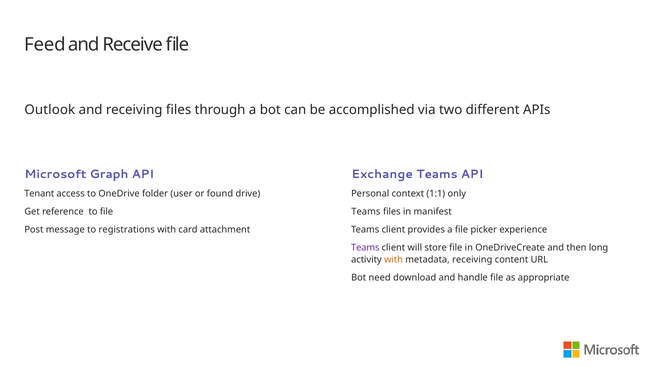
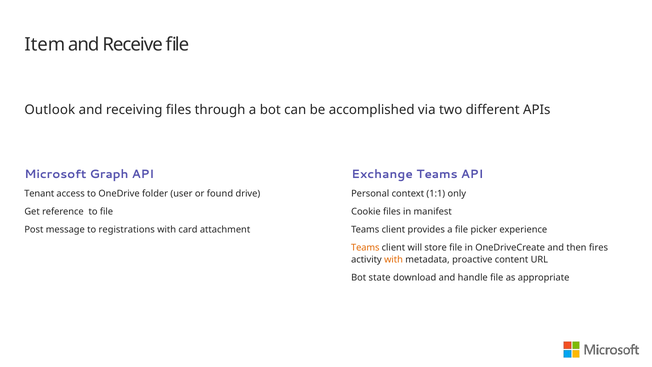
Feed: Feed -> Item
Teams at (366, 212): Teams -> Cookie
Teams at (365, 248) colour: purple -> orange
long: long -> fires
metadata receiving: receiving -> proactive
need: need -> state
